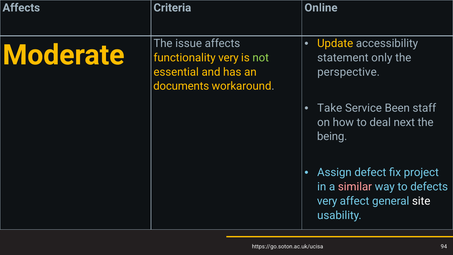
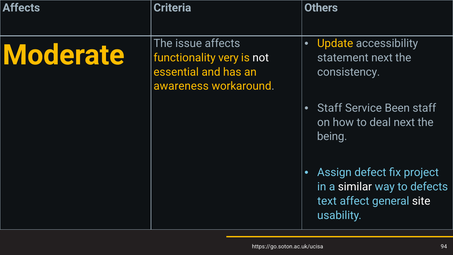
Online: Online -> Others
not colour: light green -> white
statement only: only -> next
perspective: perspective -> consistency
documents: documents -> awareness
Take at (330, 108): Take -> Staff
similar colour: pink -> white
very at (327, 201): very -> text
